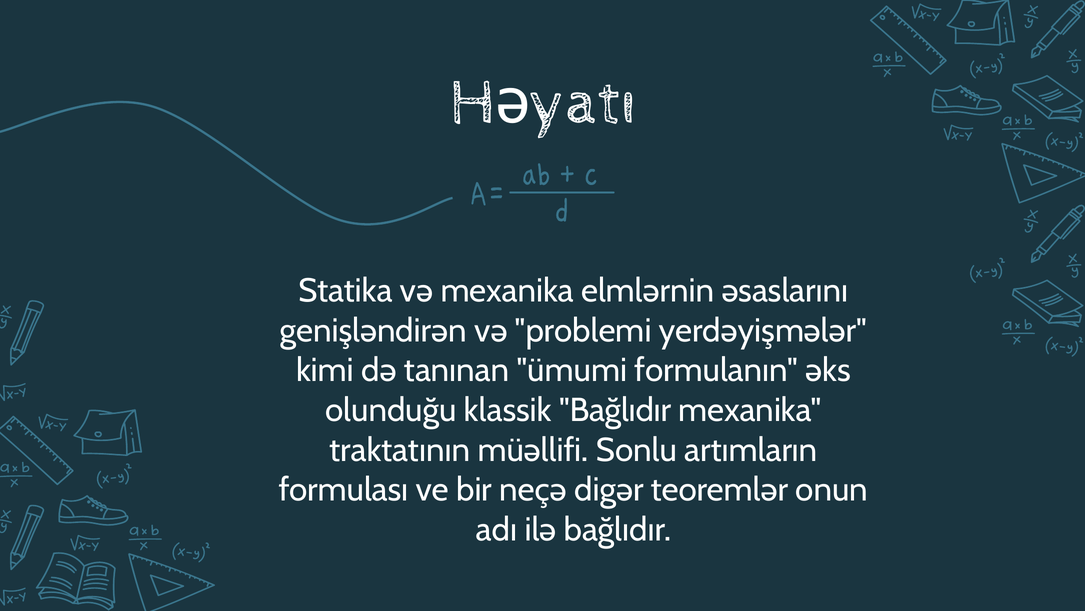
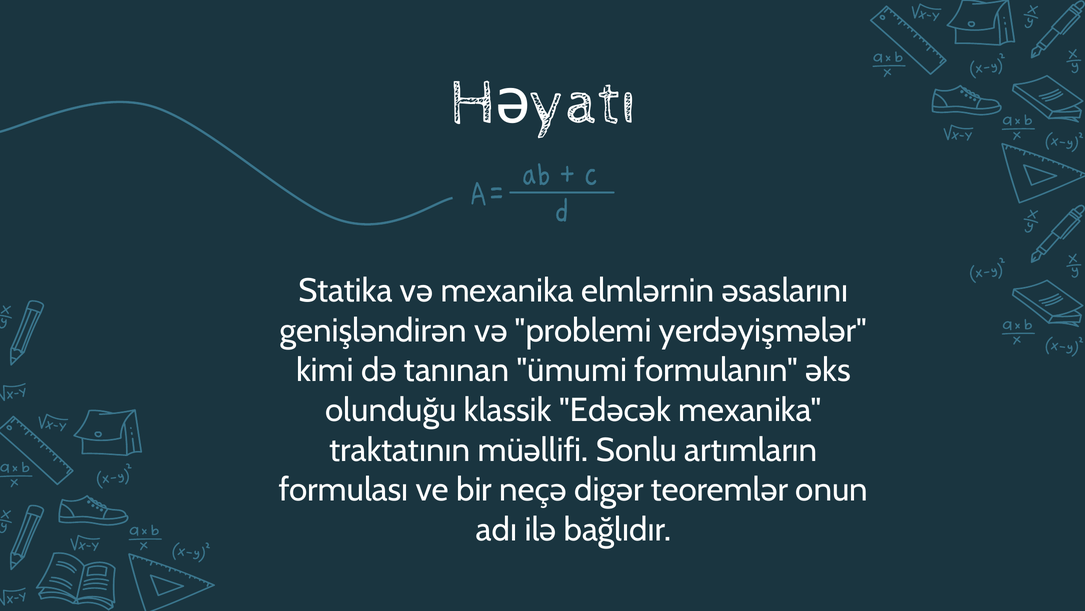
klassik Bağlıdır: Bağlıdır -> Edəcək
